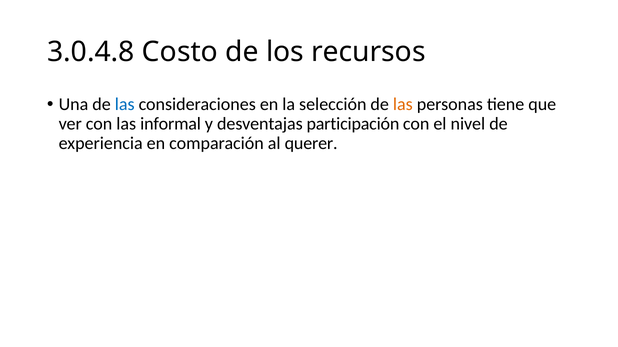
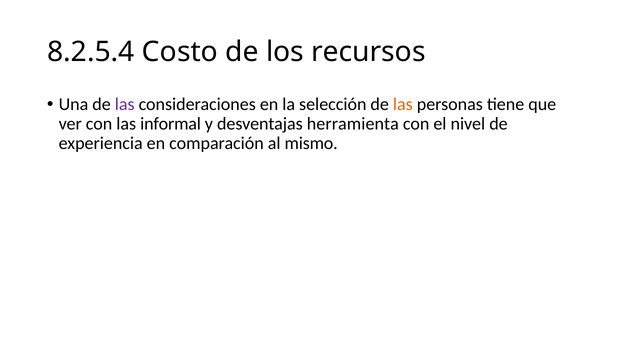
3.0.4.8: 3.0.4.8 -> 8.2.5.4
las at (125, 104) colour: blue -> purple
participación: participación -> herramienta
querer: querer -> mismo
